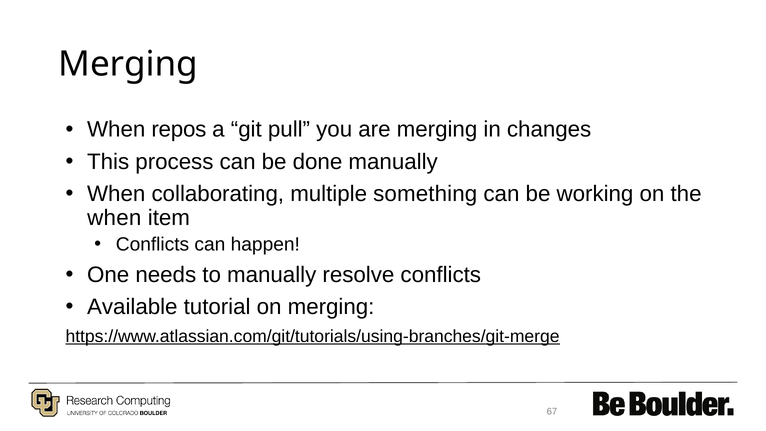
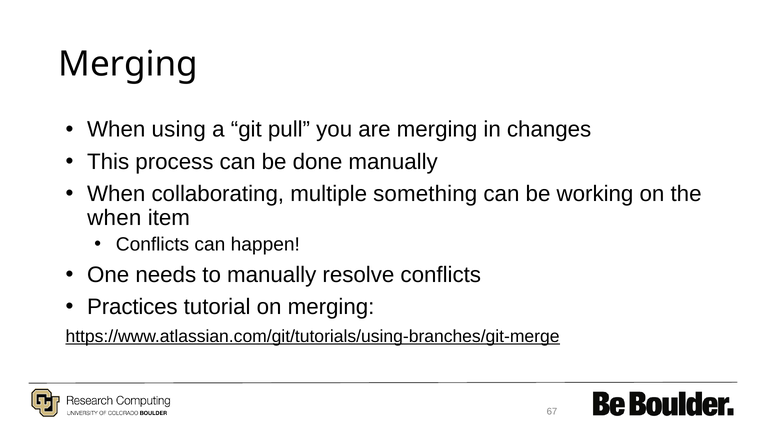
repos: repos -> using
Available: Available -> Practices
